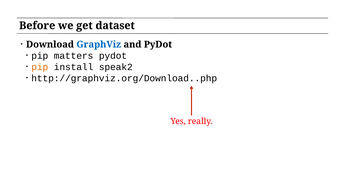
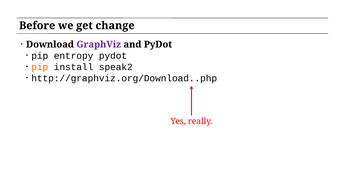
dataset: dataset -> change
GraphViz colour: blue -> purple
matters: matters -> entropy
